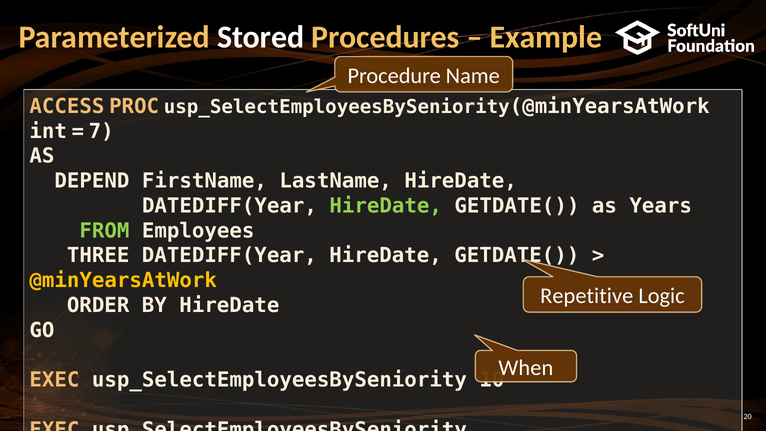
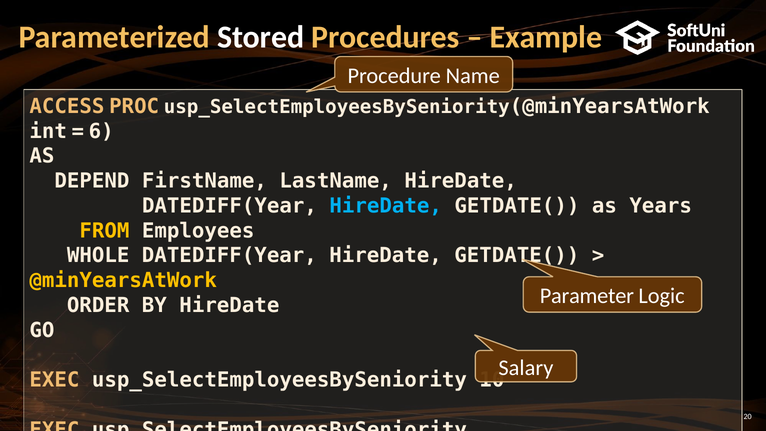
7: 7 -> 6
HireDate at (386, 206) colour: light green -> light blue
FROM colour: light green -> yellow
THREE: THREE -> WHOLE
Repetitive: Repetitive -> Parameter
When: When -> Salary
